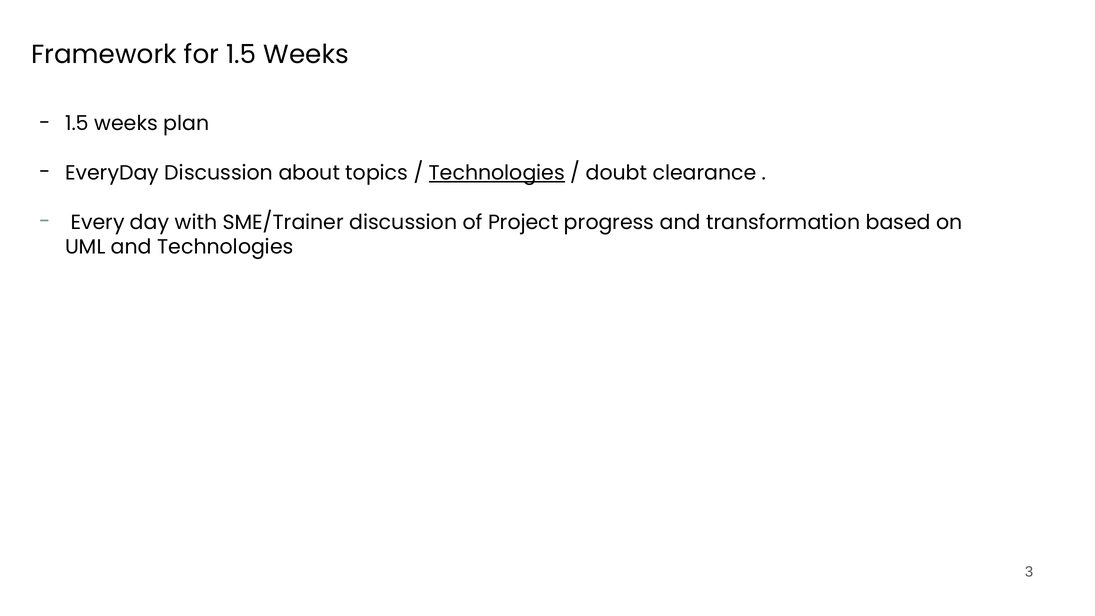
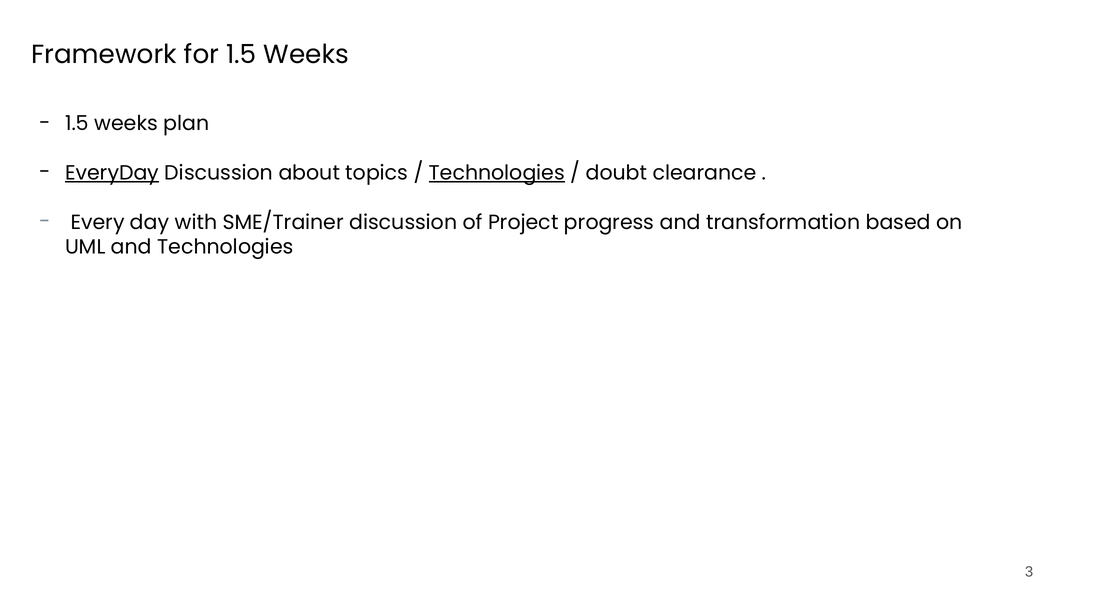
EveryDay underline: none -> present
